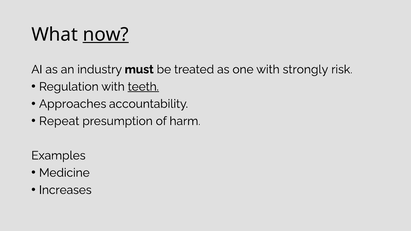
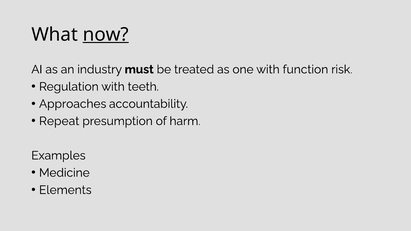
strongly: strongly -> function
teeth underline: present -> none
Increases: Increases -> Elements
